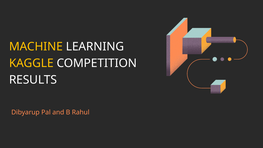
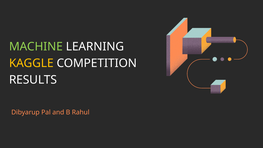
MACHINE colour: yellow -> light green
